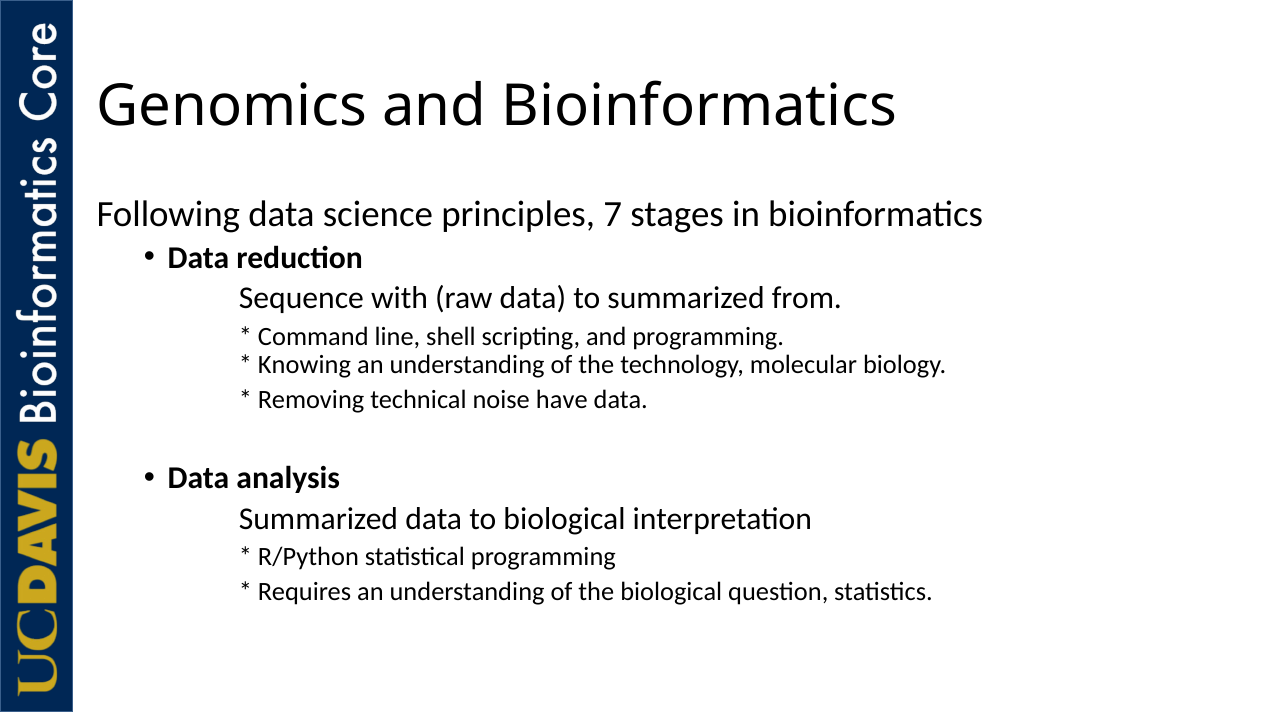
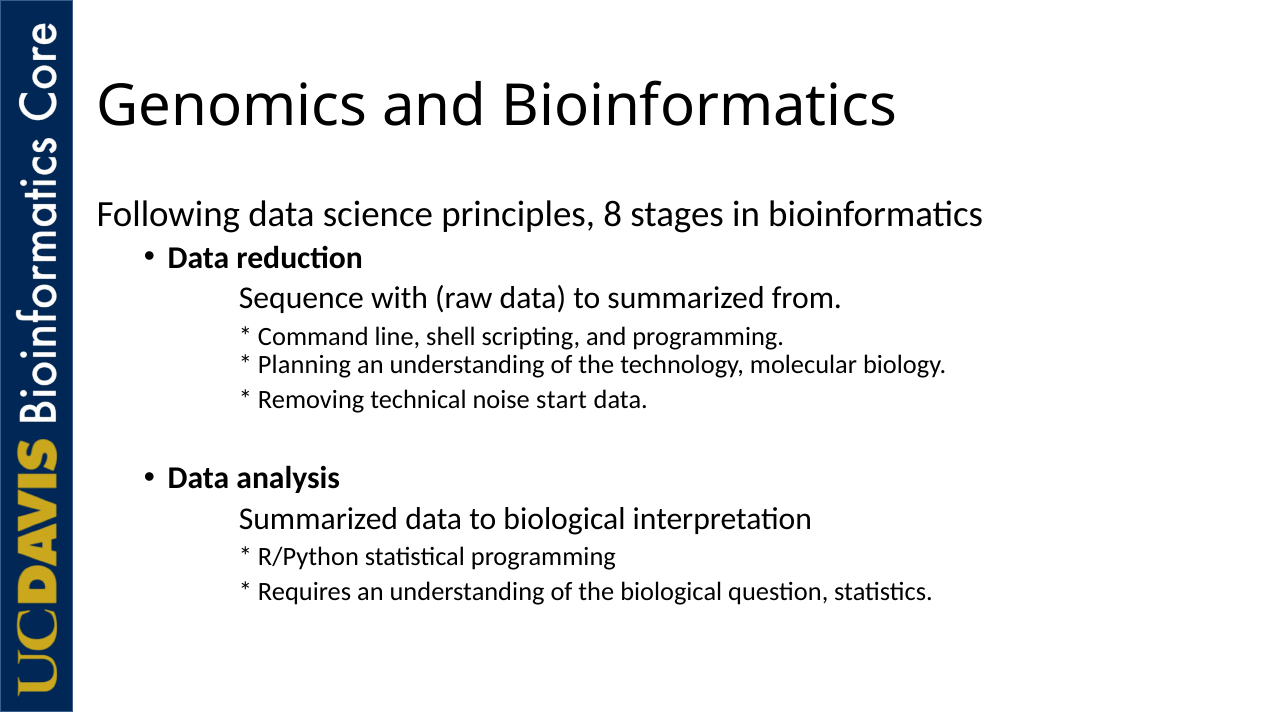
7: 7 -> 8
Knowing: Knowing -> Planning
have: have -> start
